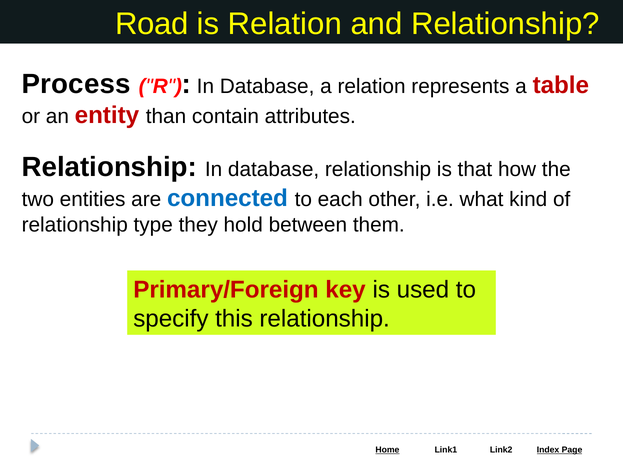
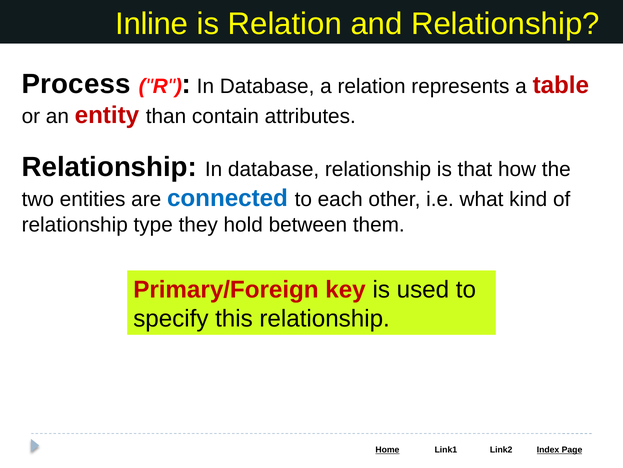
Road: Road -> Inline
